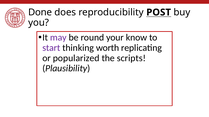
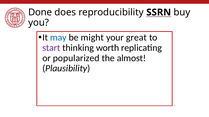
POST: POST -> SSRN
may colour: purple -> blue
round: round -> might
know: know -> great
scripts: scripts -> almost
